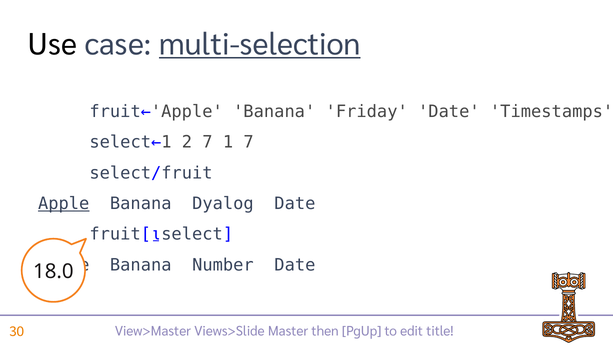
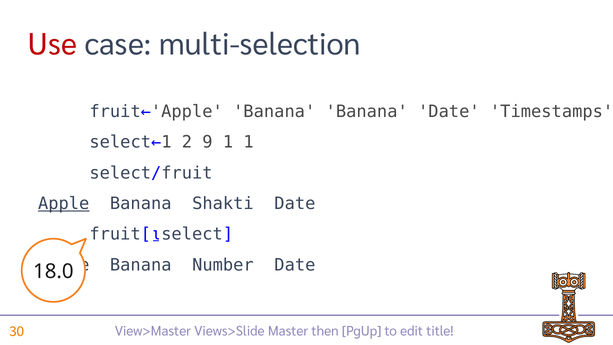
Use colour: black -> red
multi-selection underline: present -> none
Banana Friday: Friday -> Banana
2 7: 7 -> 9
1 7: 7 -> 1
Dyalog: Dyalog -> Shakti
